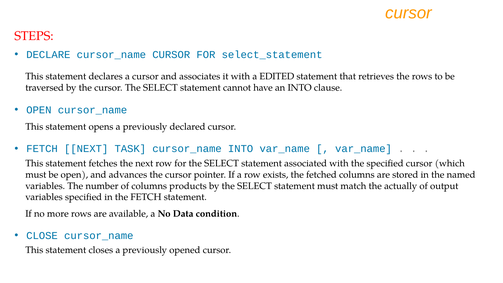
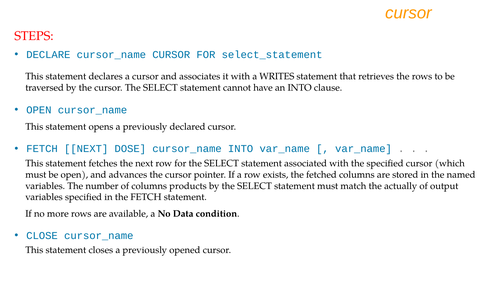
EDITED: EDITED -> WRITES
TASK: TASK -> DOSE
